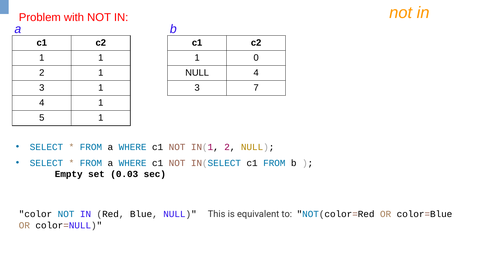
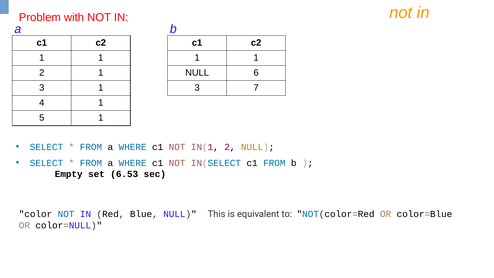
0 at (256, 58): 0 -> 1
NULL 4: 4 -> 6
0.03: 0.03 -> 6.53
